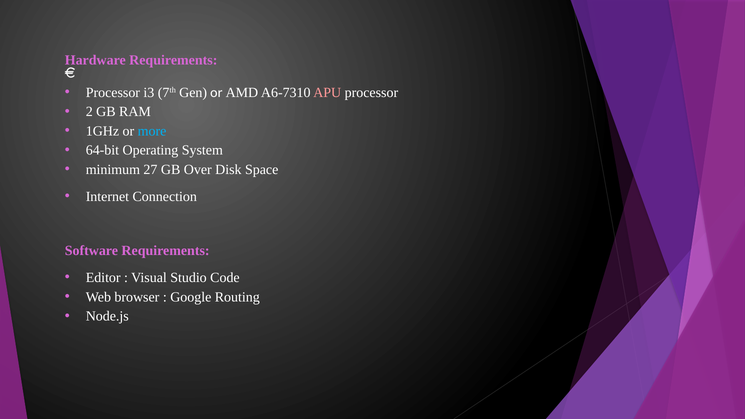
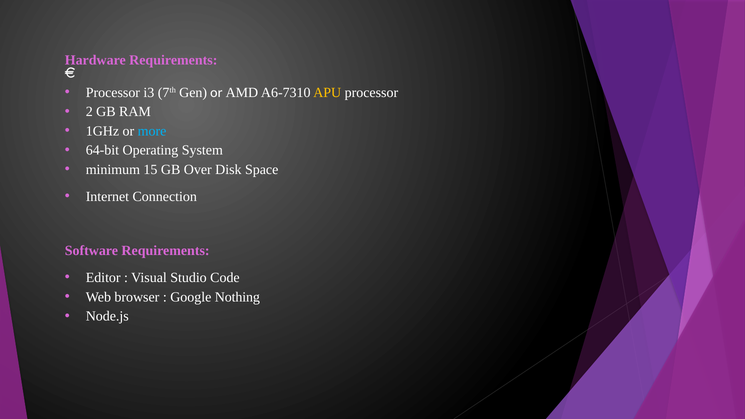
APU colour: pink -> yellow
27: 27 -> 15
Routing: Routing -> Nothing
